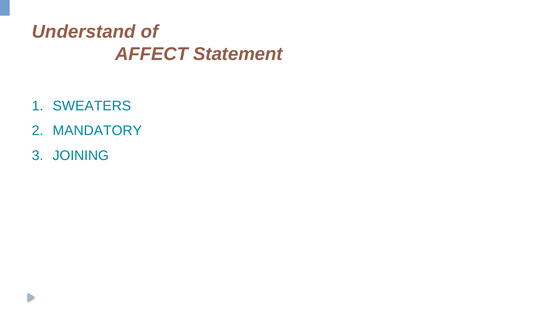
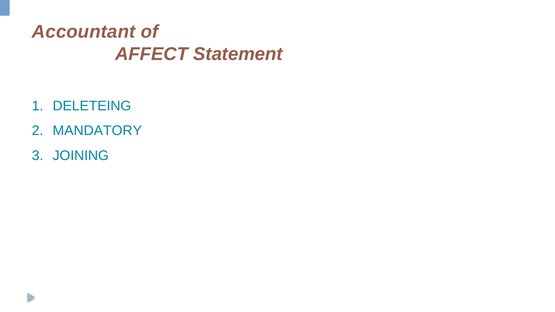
Understand: Understand -> Accountant
SWEATERS: SWEATERS -> DELETEING
